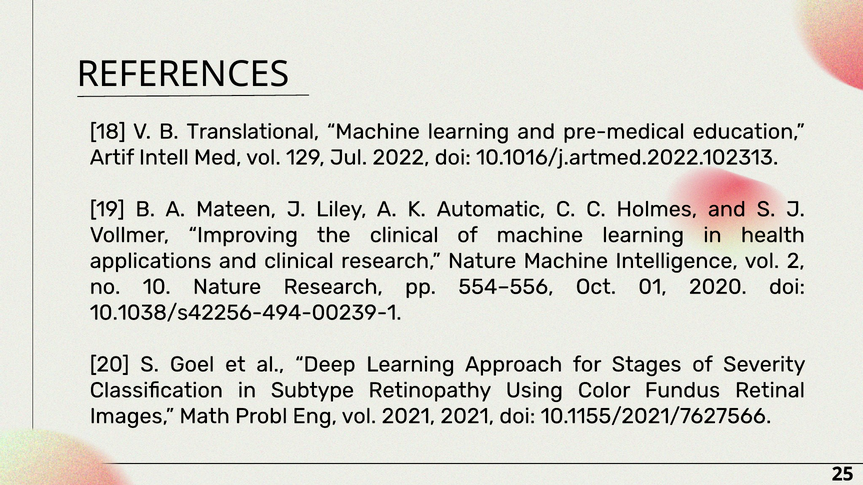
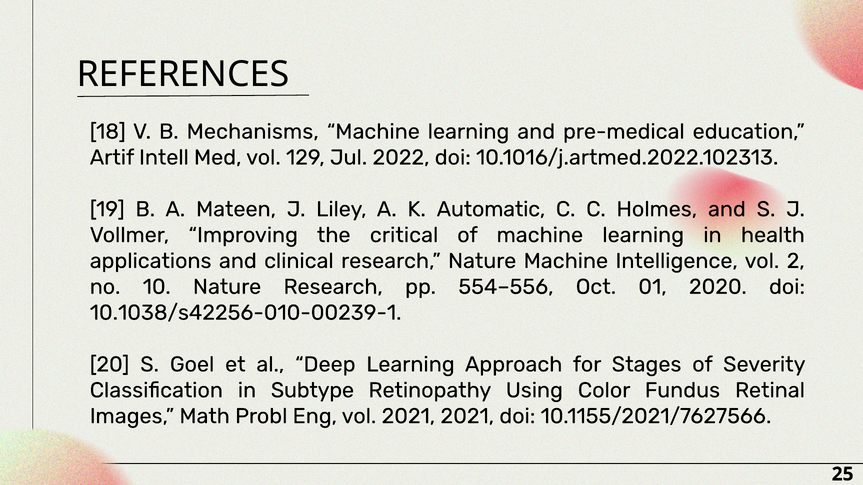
Translational: Translational -> Mechanisms
the clinical: clinical -> critical
10.1038/s42256-494-00239-1: 10.1038/s42256-494-00239-1 -> 10.1038/s42256-010-00239-1
